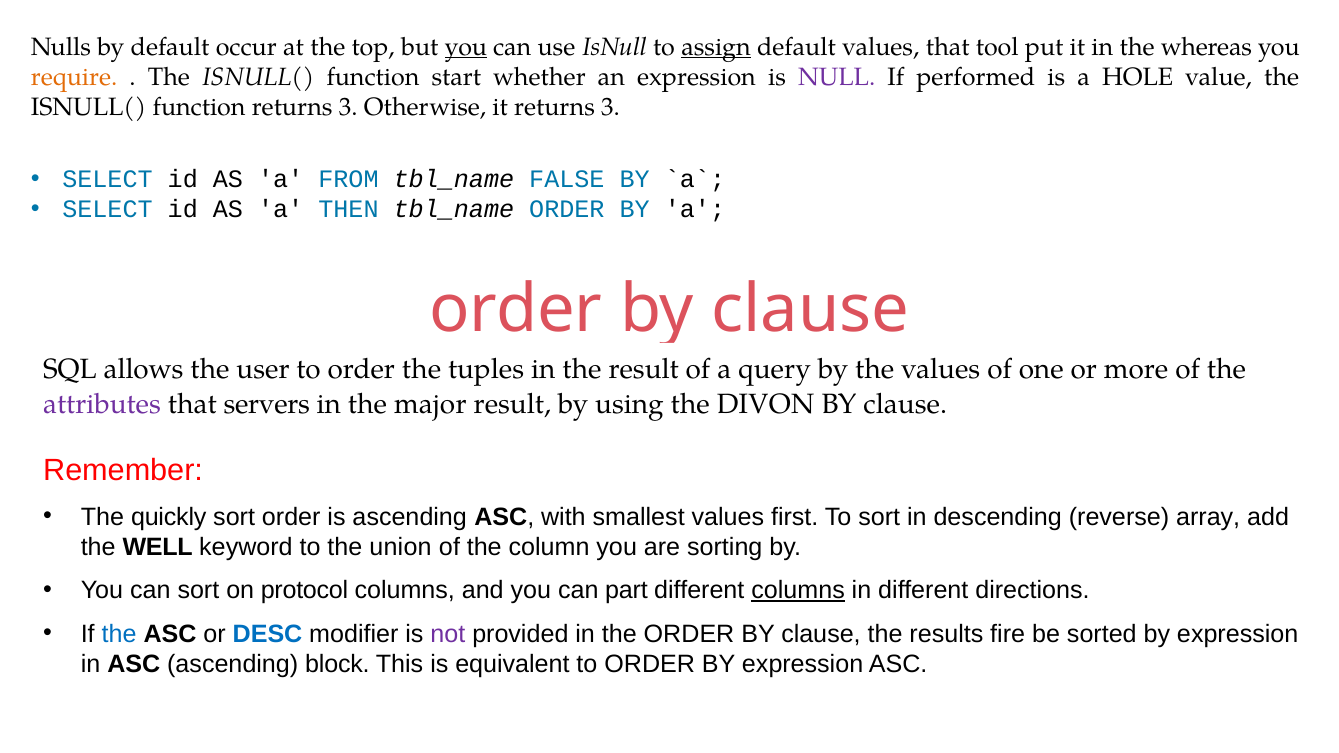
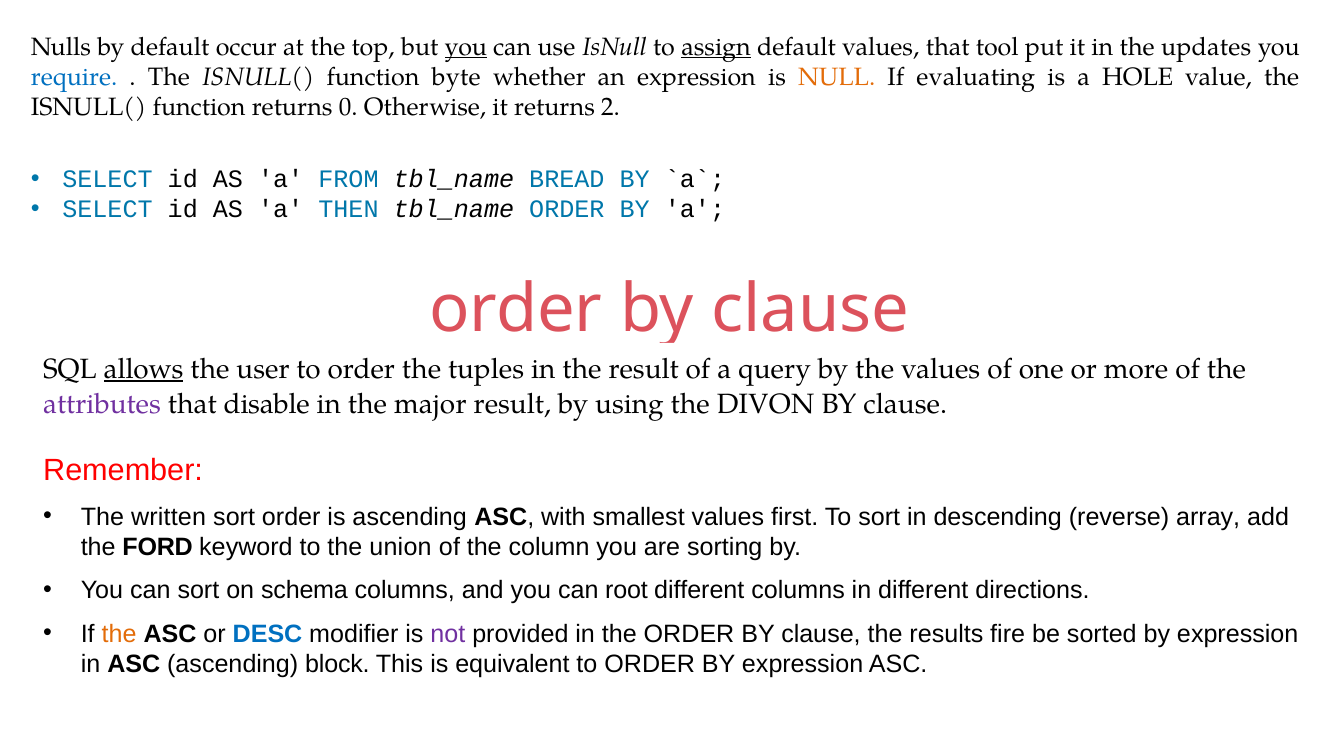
whereas: whereas -> updates
require colour: orange -> blue
start: start -> byte
NULL colour: purple -> orange
performed: performed -> evaluating
function returns 3: 3 -> 0
it returns 3: 3 -> 2
FALSE: FALSE -> BREAD
allows underline: none -> present
servers: servers -> disable
quickly: quickly -> written
WELL: WELL -> FORD
protocol: protocol -> schema
part: part -> root
columns at (798, 591) underline: present -> none
the at (119, 634) colour: blue -> orange
